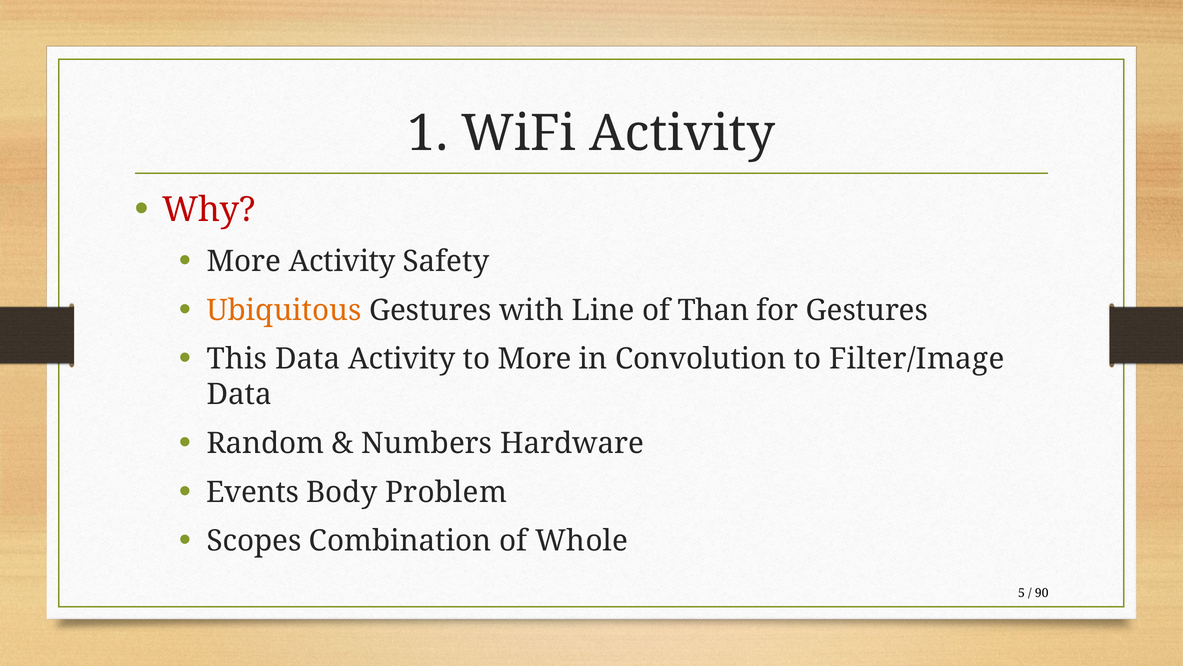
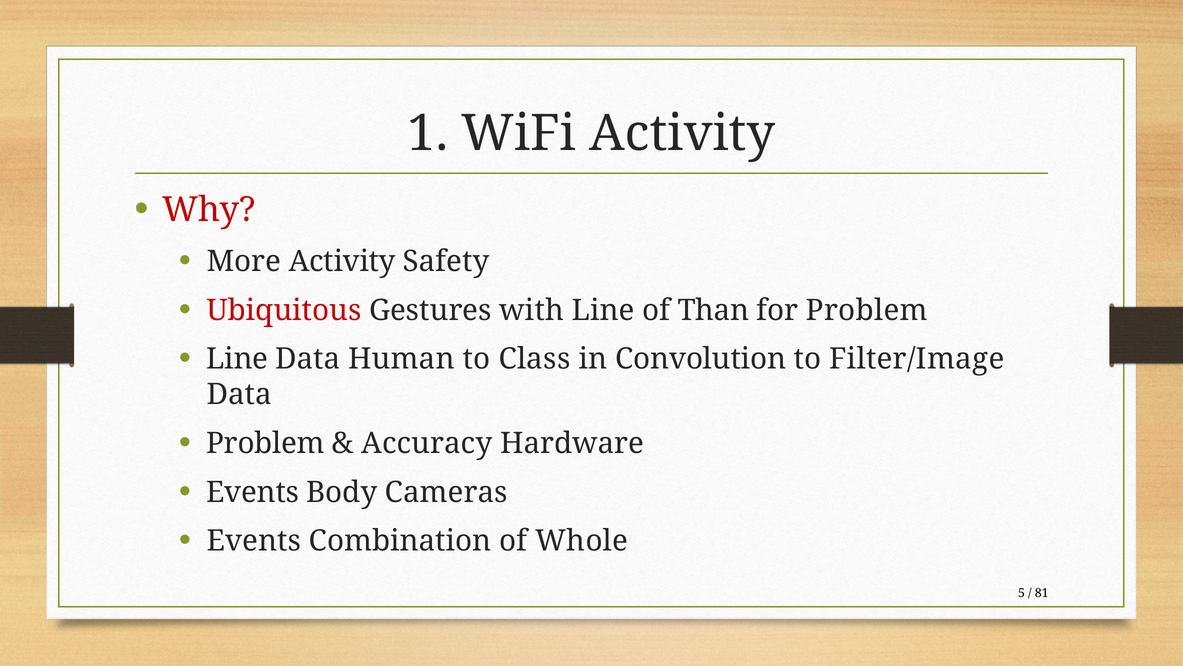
Ubiquitous colour: orange -> red
for Gestures: Gestures -> Problem
This at (237, 359): This -> Line
Data Activity: Activity -> Human
to More: More -> Class
Random at (265, 443): Random -> Problem
Numbers: Numbers -> Accuracy
Problem: Problem -> Cameras
Scopes at (254, 541): Scopes -> Events
90: 90 -> 81
